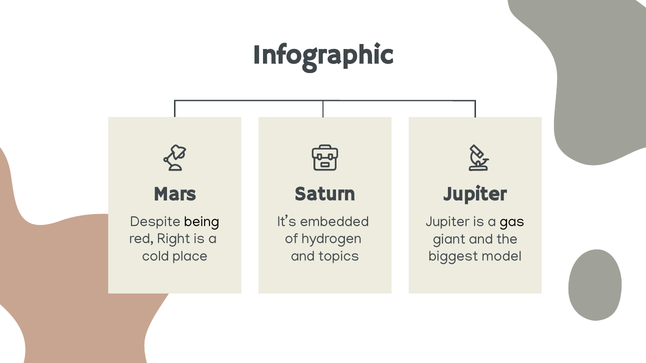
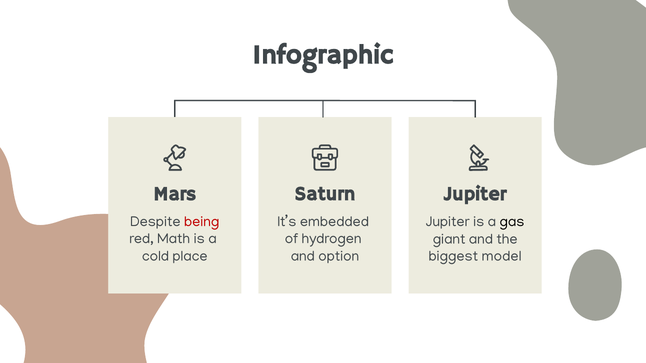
being colour: black -> red
Right: Right -> Math
topics: topics -> option
